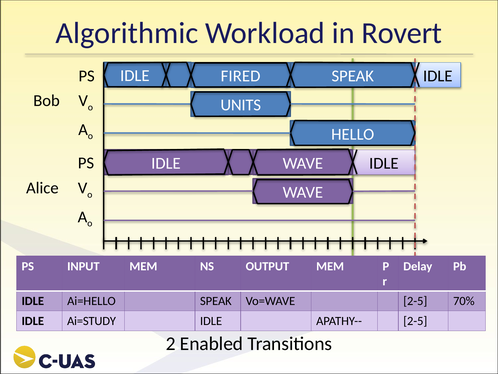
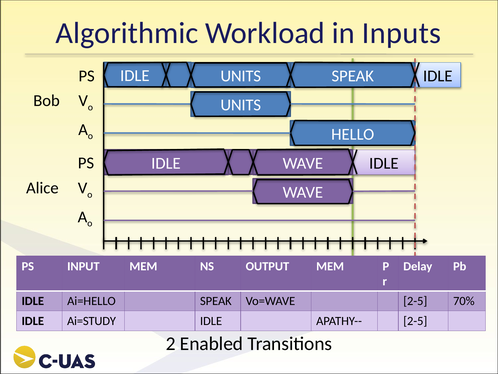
Rovert: Rovert -> Inputs
IDLE FIRED: FIRED -> UNITS
